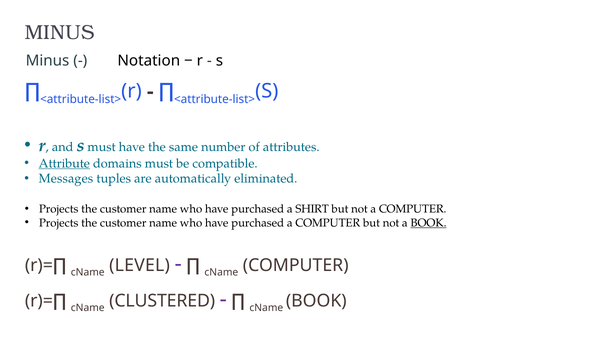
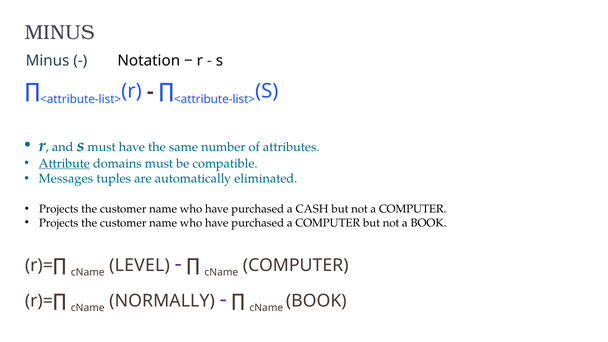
SHIRT: SHIRT -> CASH
BOOK at (429, 223) underline: present -> none
CLUSTERED: CLUSTERED -> NORMALLY
